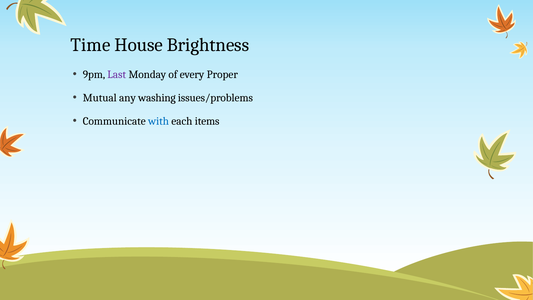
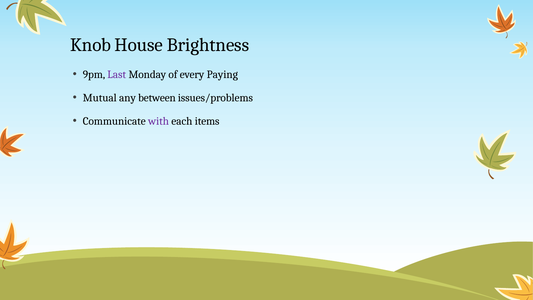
Time: Time -> Knob
Proper: Proper -> Paying
washing: washing -> between
with colour: blue -> purple
